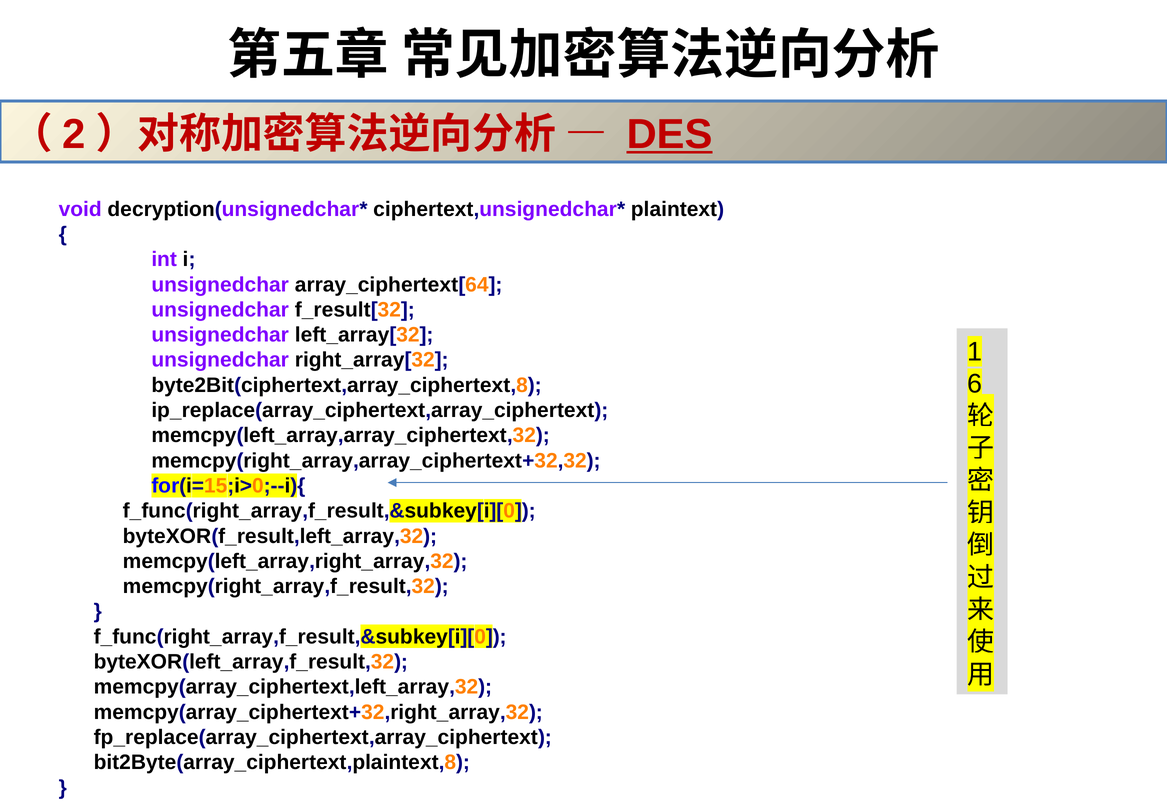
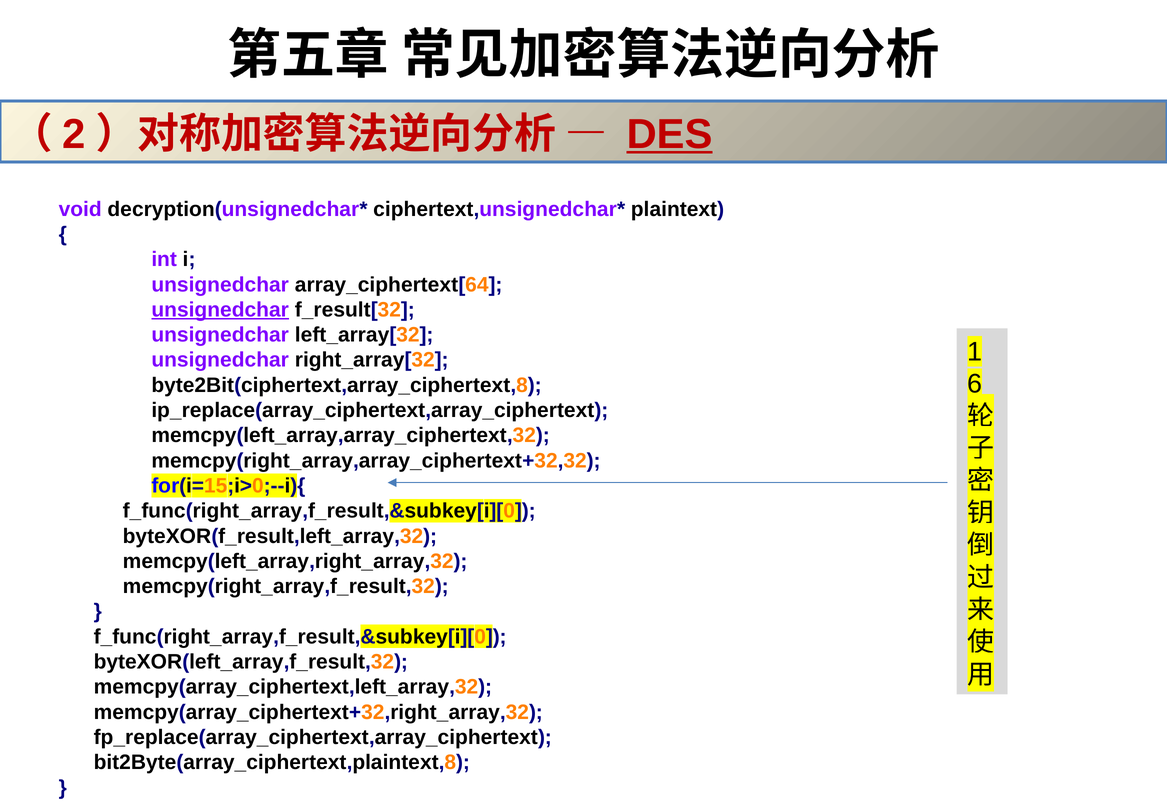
unsignedchar at (220, 310) underline: none -> present
